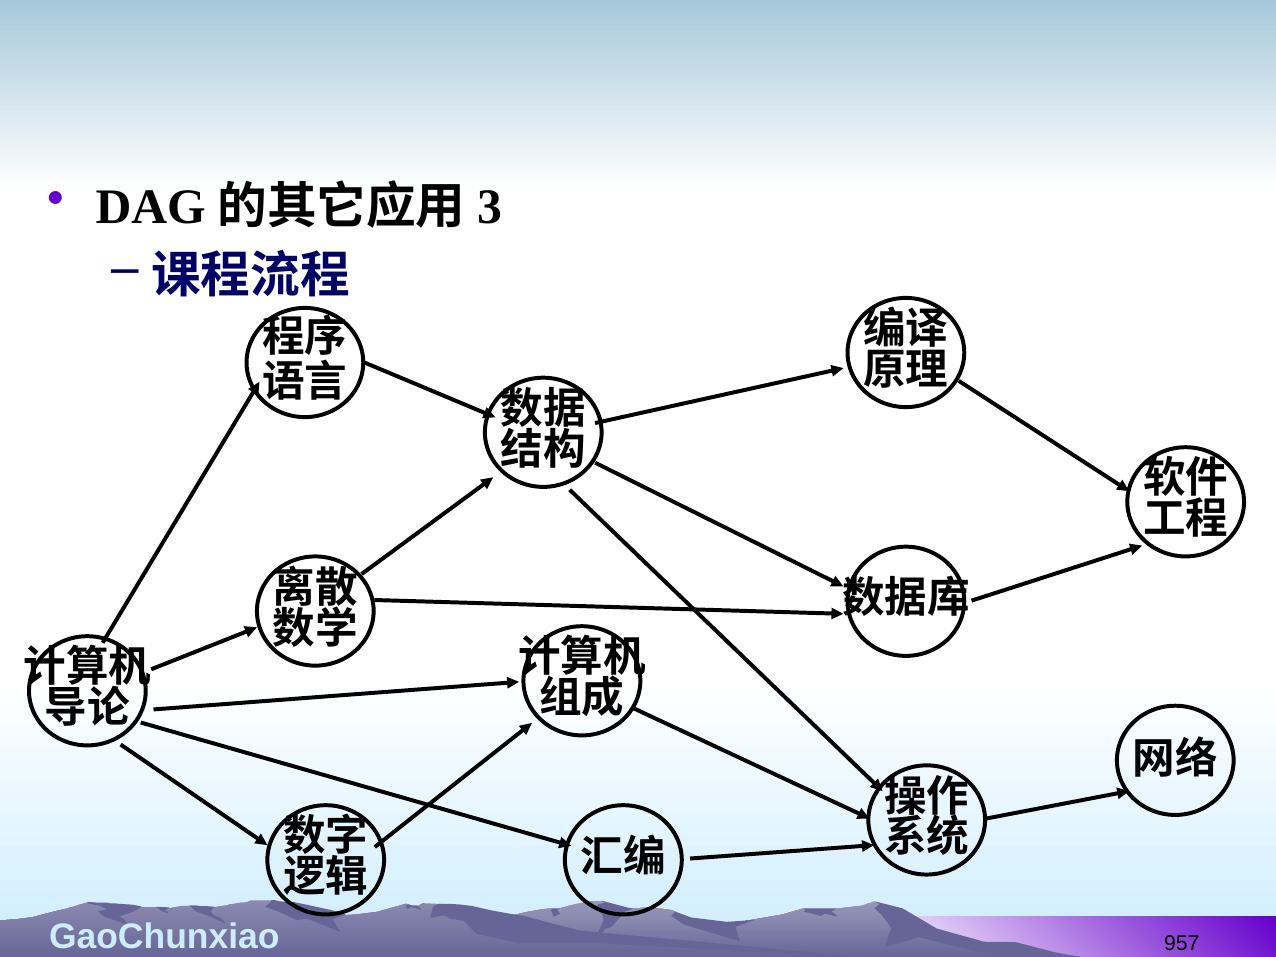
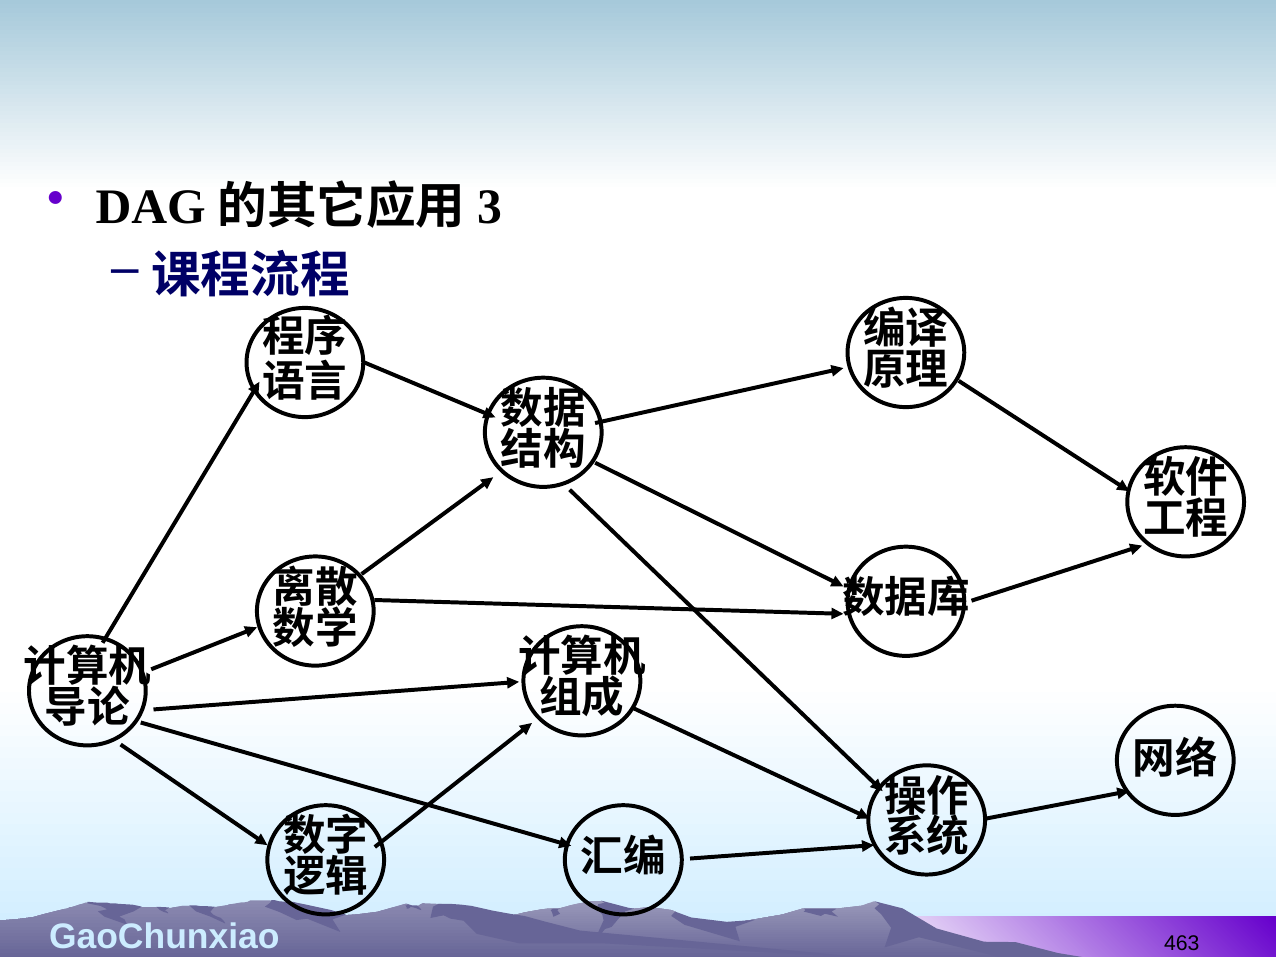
957: 957 -> 463
